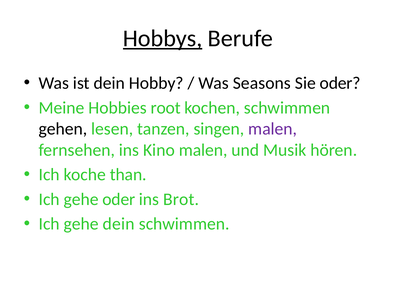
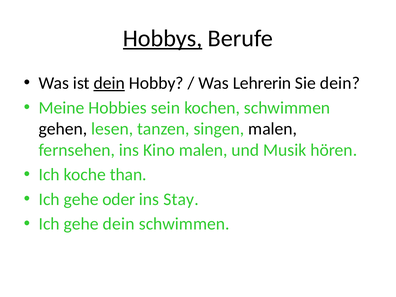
dein at (109, 83) underline: none -> present
Seasons: Seasons -> Lehrerin
Sie oder: oder -> dein
root: root -> sein
malen at (273, 129) colour: purple -> black
Brot: Brot -> Stay
